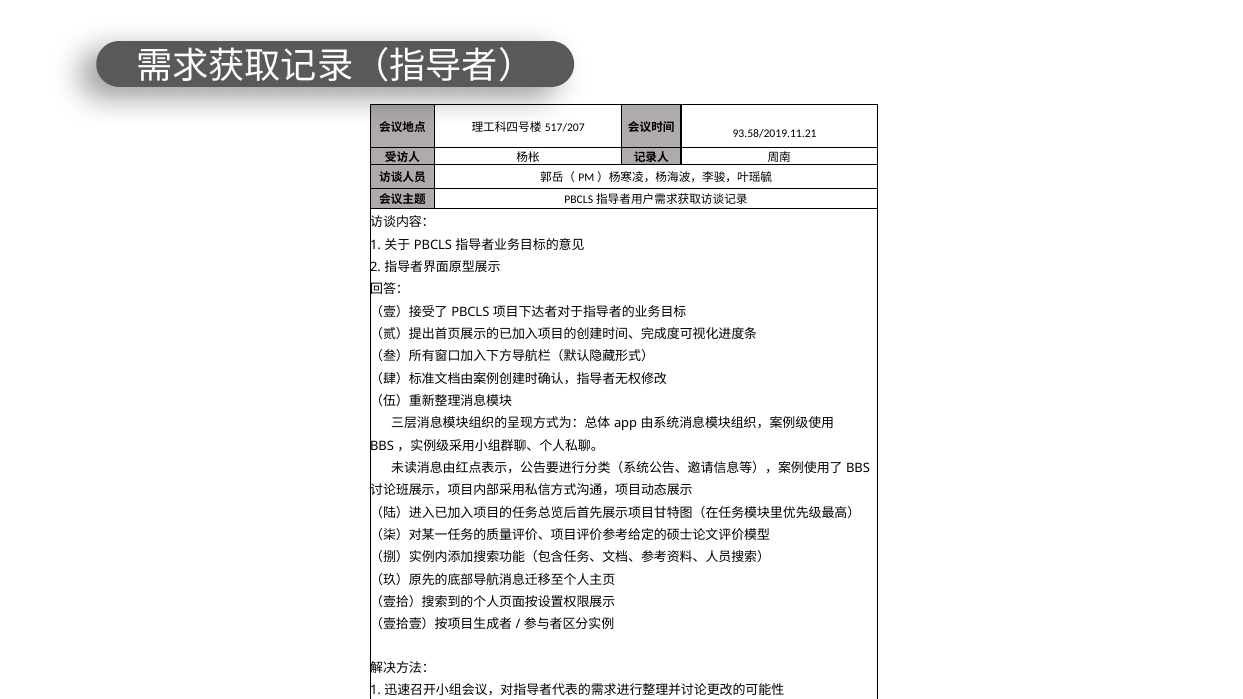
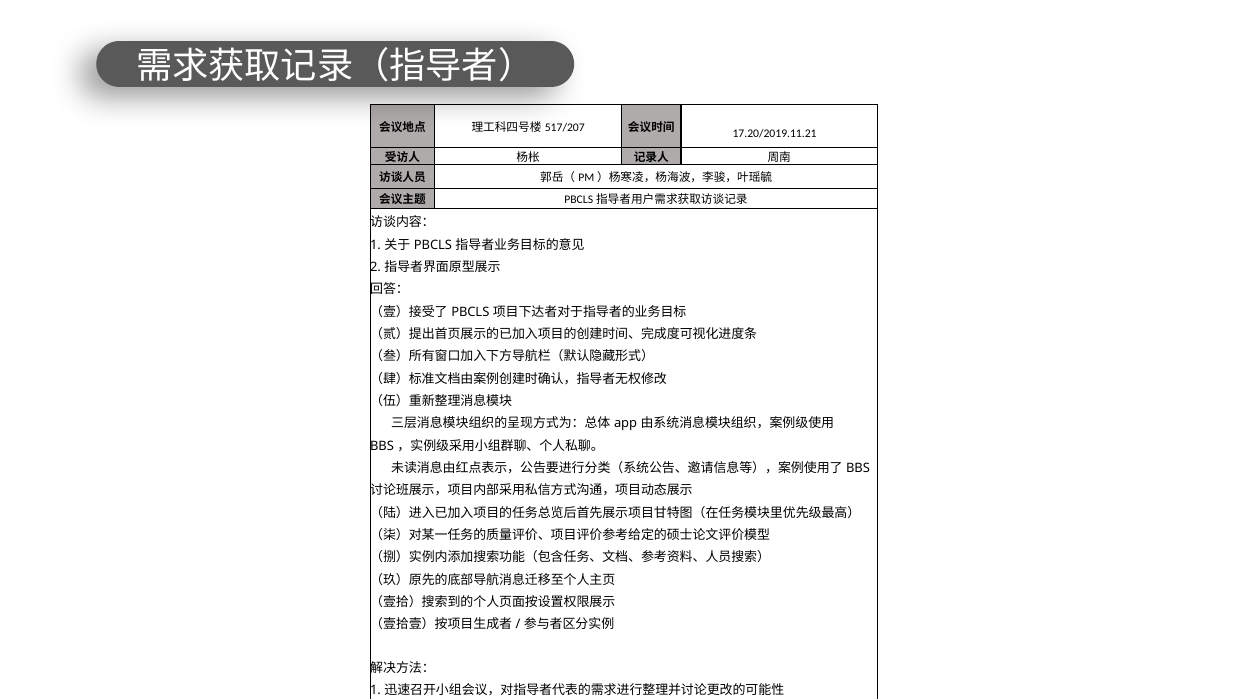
93.58/2019.11.21: 93.58/2019.11.21 -> 17.20/2019.11.21
